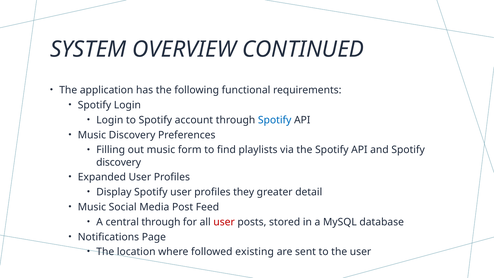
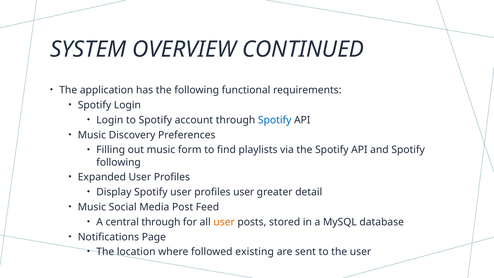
discovery at (119, 162): discovery -> following
profiles they: they -> user
user at (224, 222) colour: red -> orange
